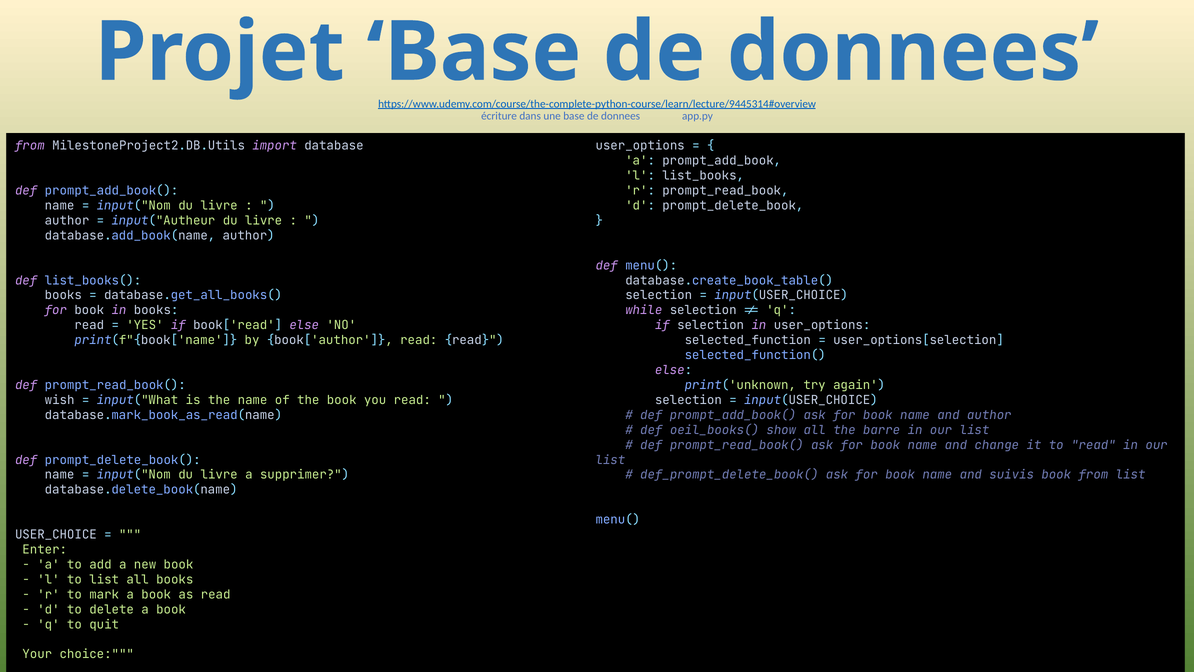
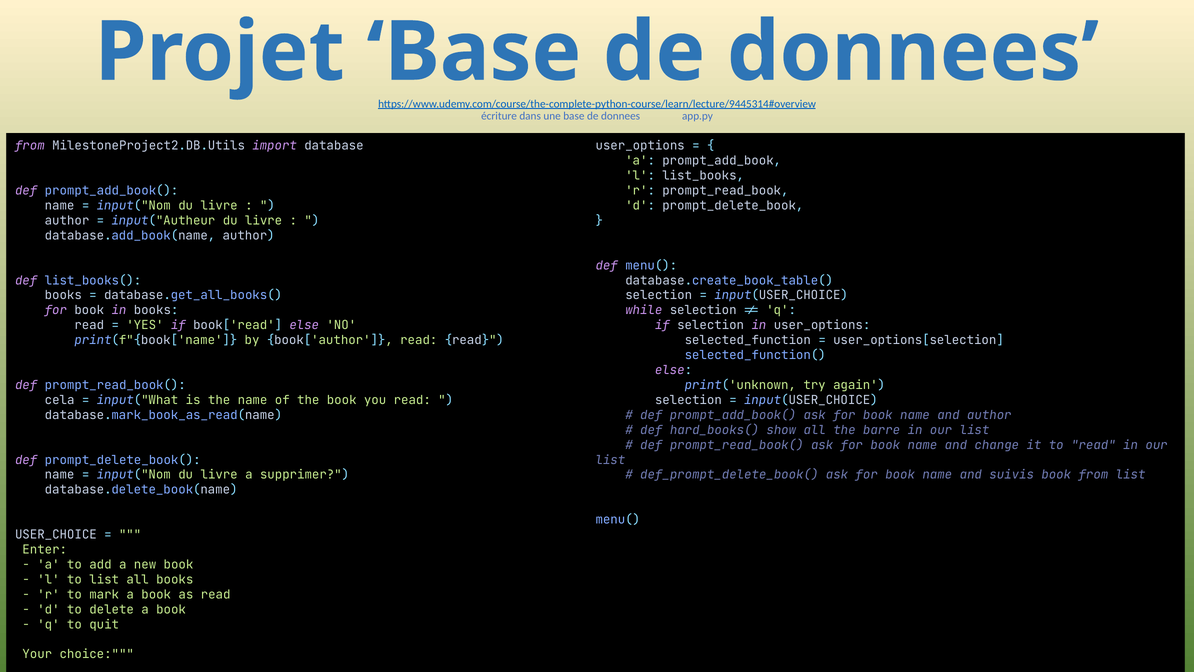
wish: wish -> cela
oeil_books(: oeil_books( -> hard_books(
